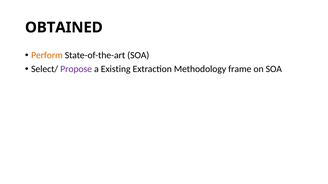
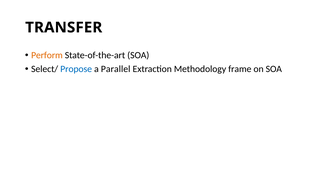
OBTAINED: OBTAINED -> TRANSFER
Propose colour: purple -> blue
Existing: Existing -> Parallel
